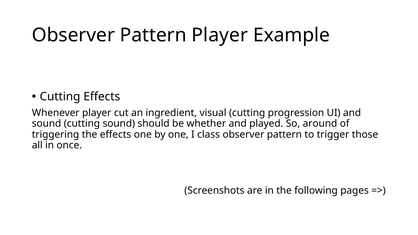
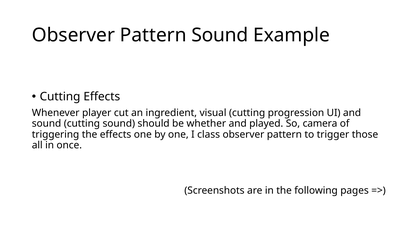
Pattern Player: Player -> Sound
around: around -> camera
